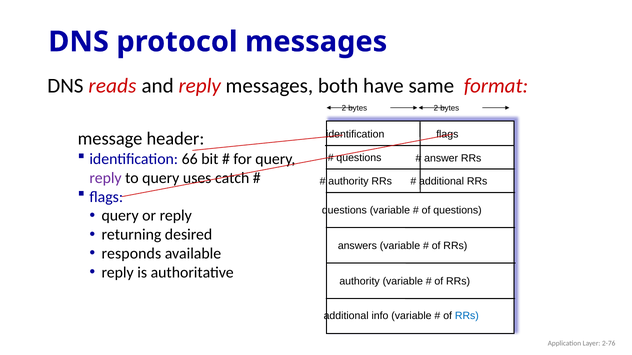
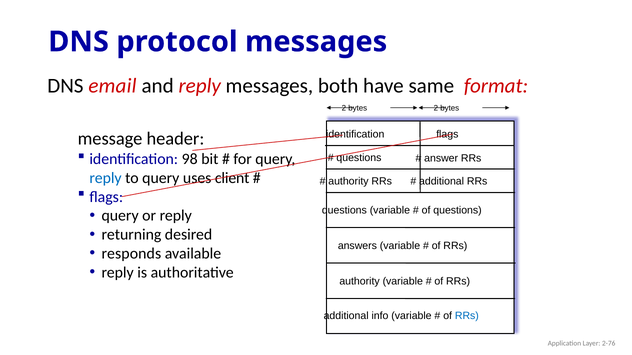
reads: reads -> email
66: 66 -> 98
reply at (106, 178) colour: purple -> blue
catch: catch -> client
